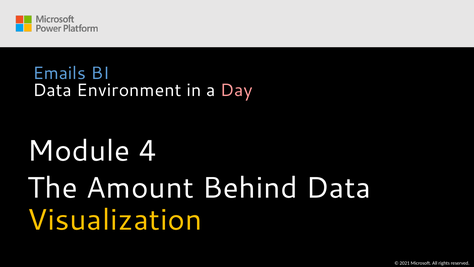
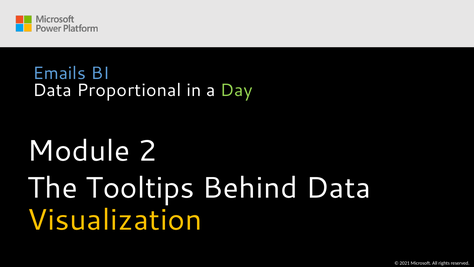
Environment: Environment -> Proportional
Day colour: pink -> light green
4: 4 -> 2
Amount: Amount -> Tooltips
